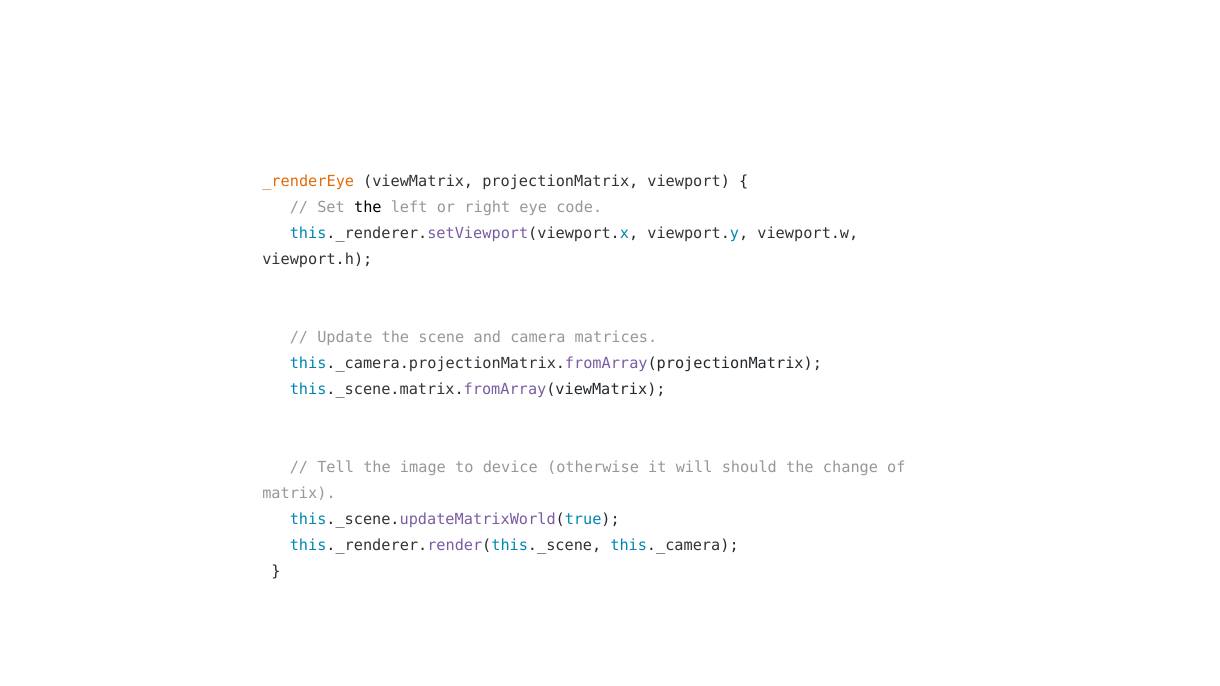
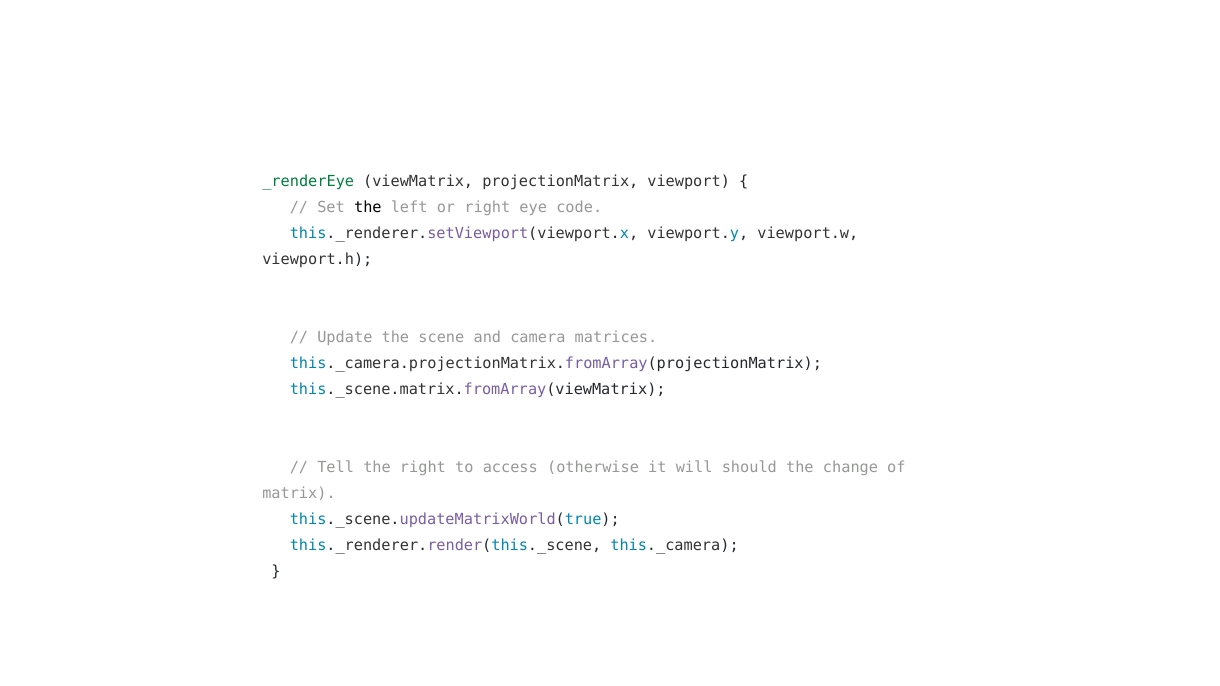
_renderEye colour: orange -> green
the image: image -> right
device: device -> access
